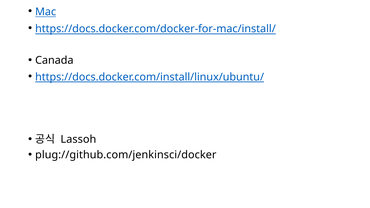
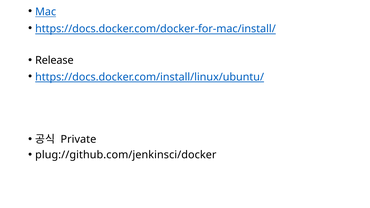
Canada: Canada -> Release
Lassoh: Lassoh -> Private
